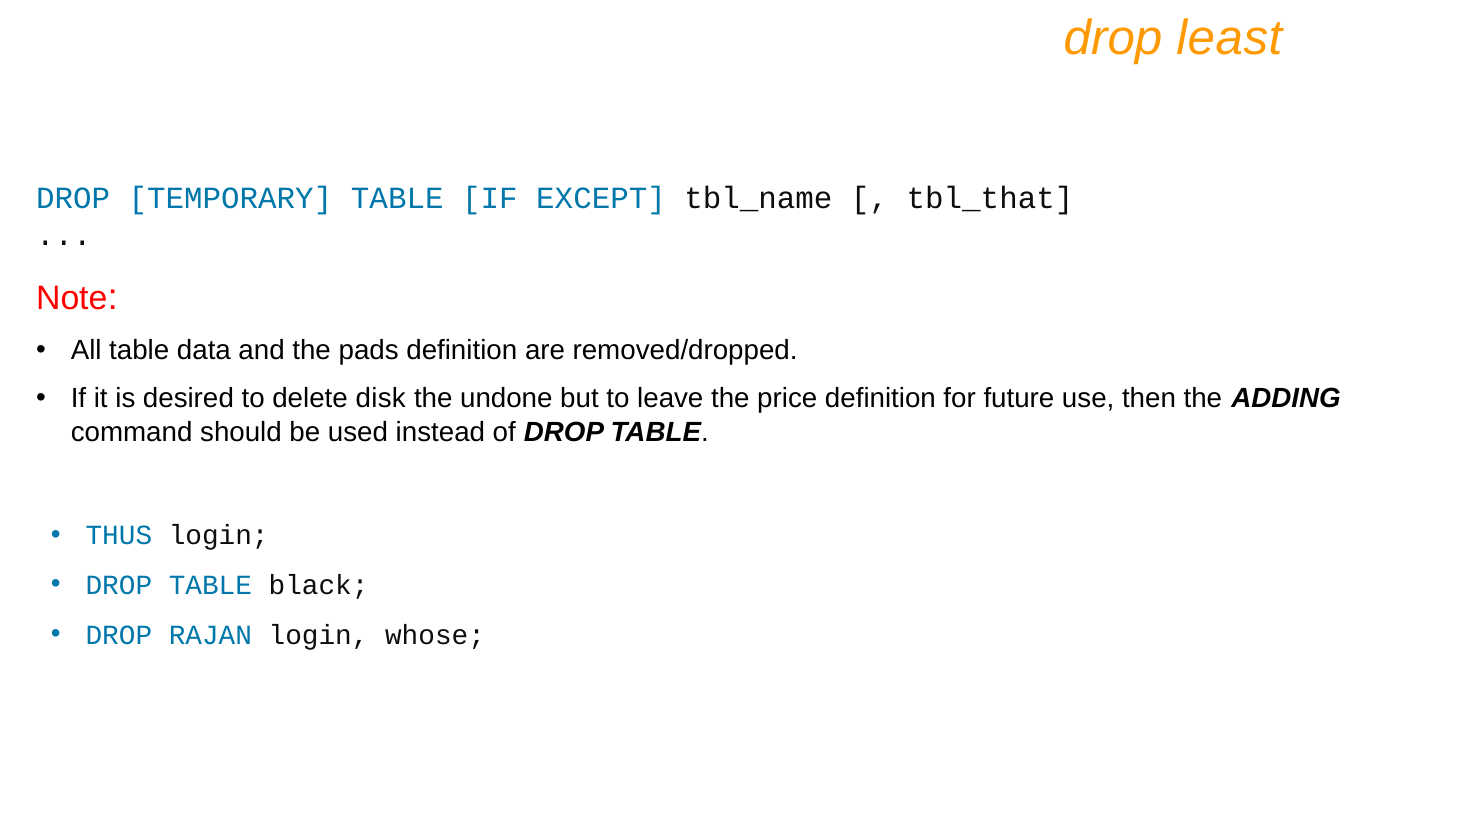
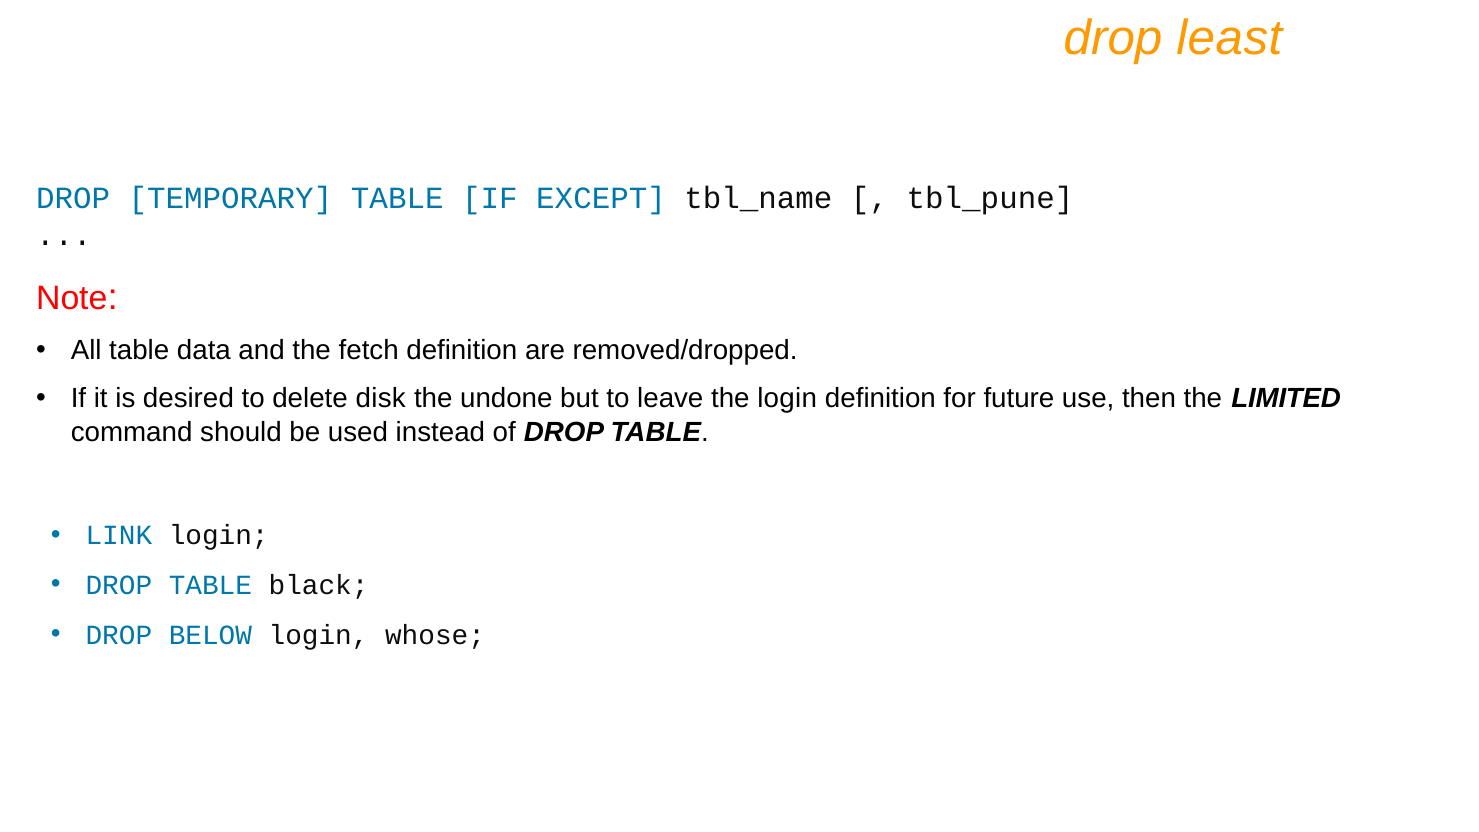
tbl_that: tbl_that -> tbl_pune
pads: pads -> fetch
the price: price -> login
ADDING: ADDING -> LIMITED
THUS: THUS -> LINK
RAJAN: RAJAN -> BELOW
